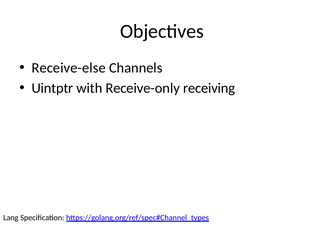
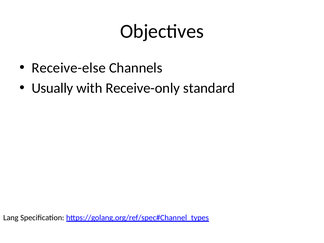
Uintptr: Uintptr -> Usually
receiving: receiving -> standard
